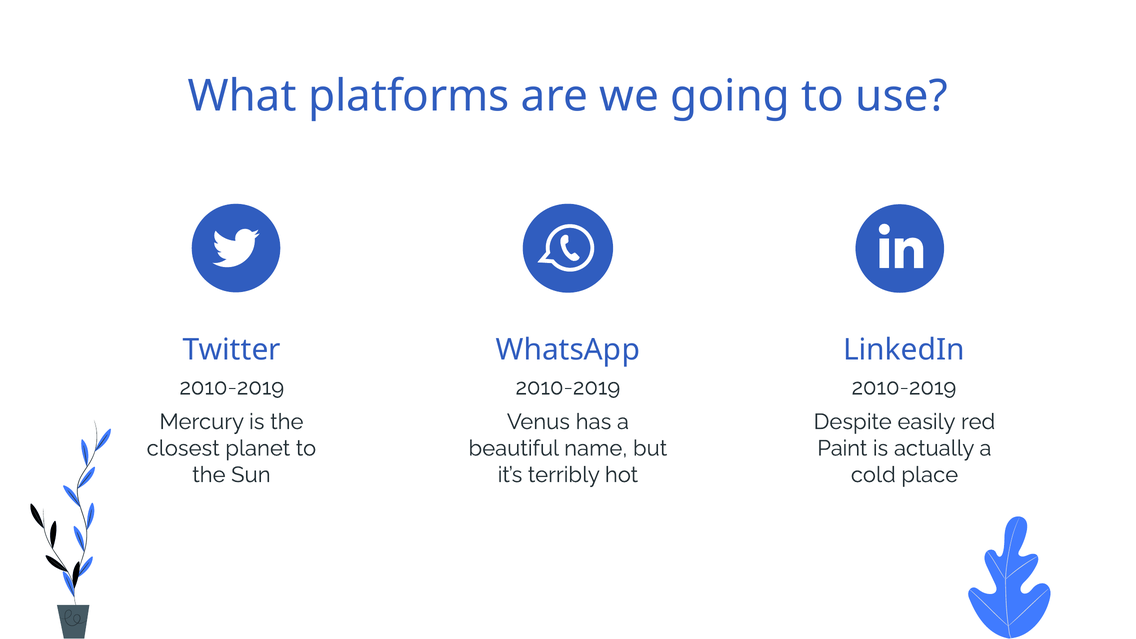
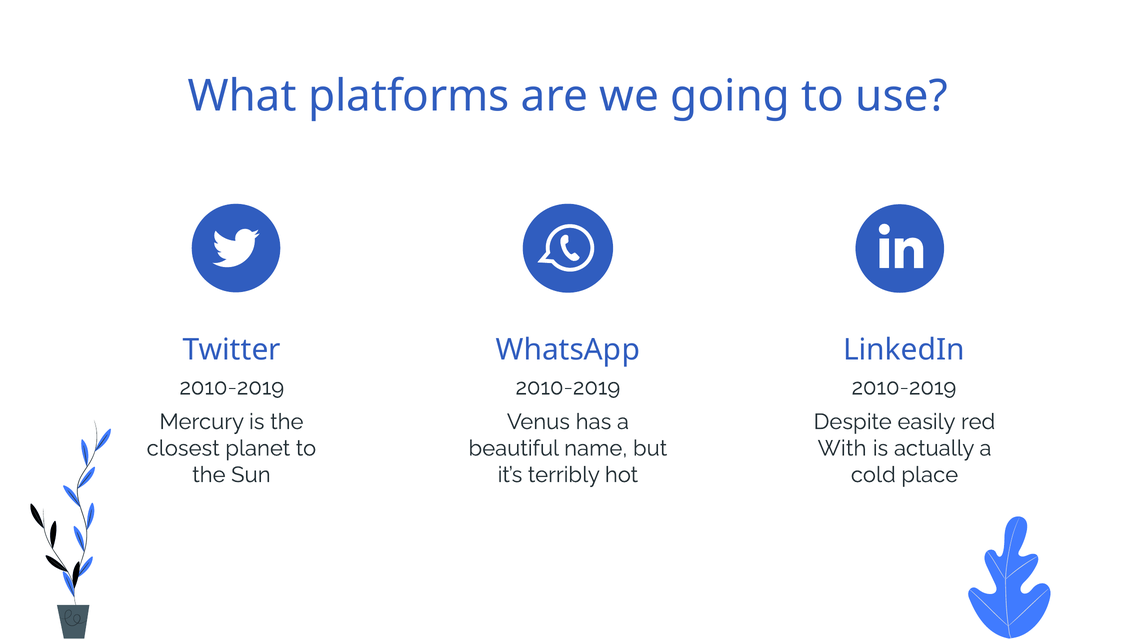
Paint: Paint -> With
